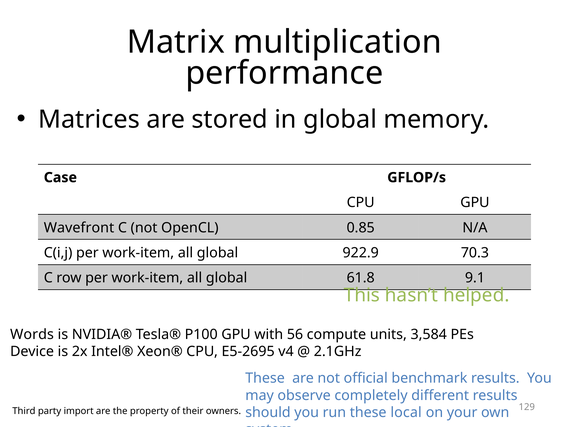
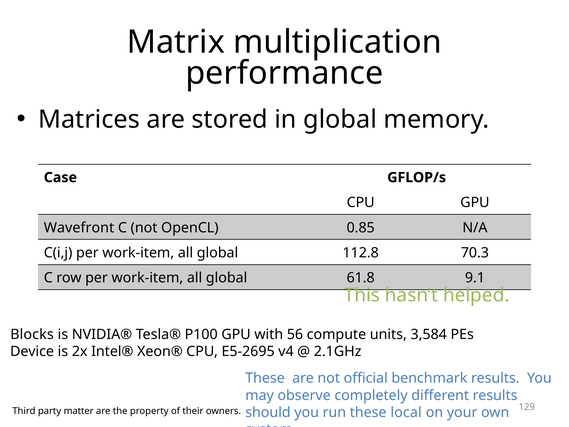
922.9: 922.9 -> 112.8
Words: Words -> Blocks
import: import -> matter
